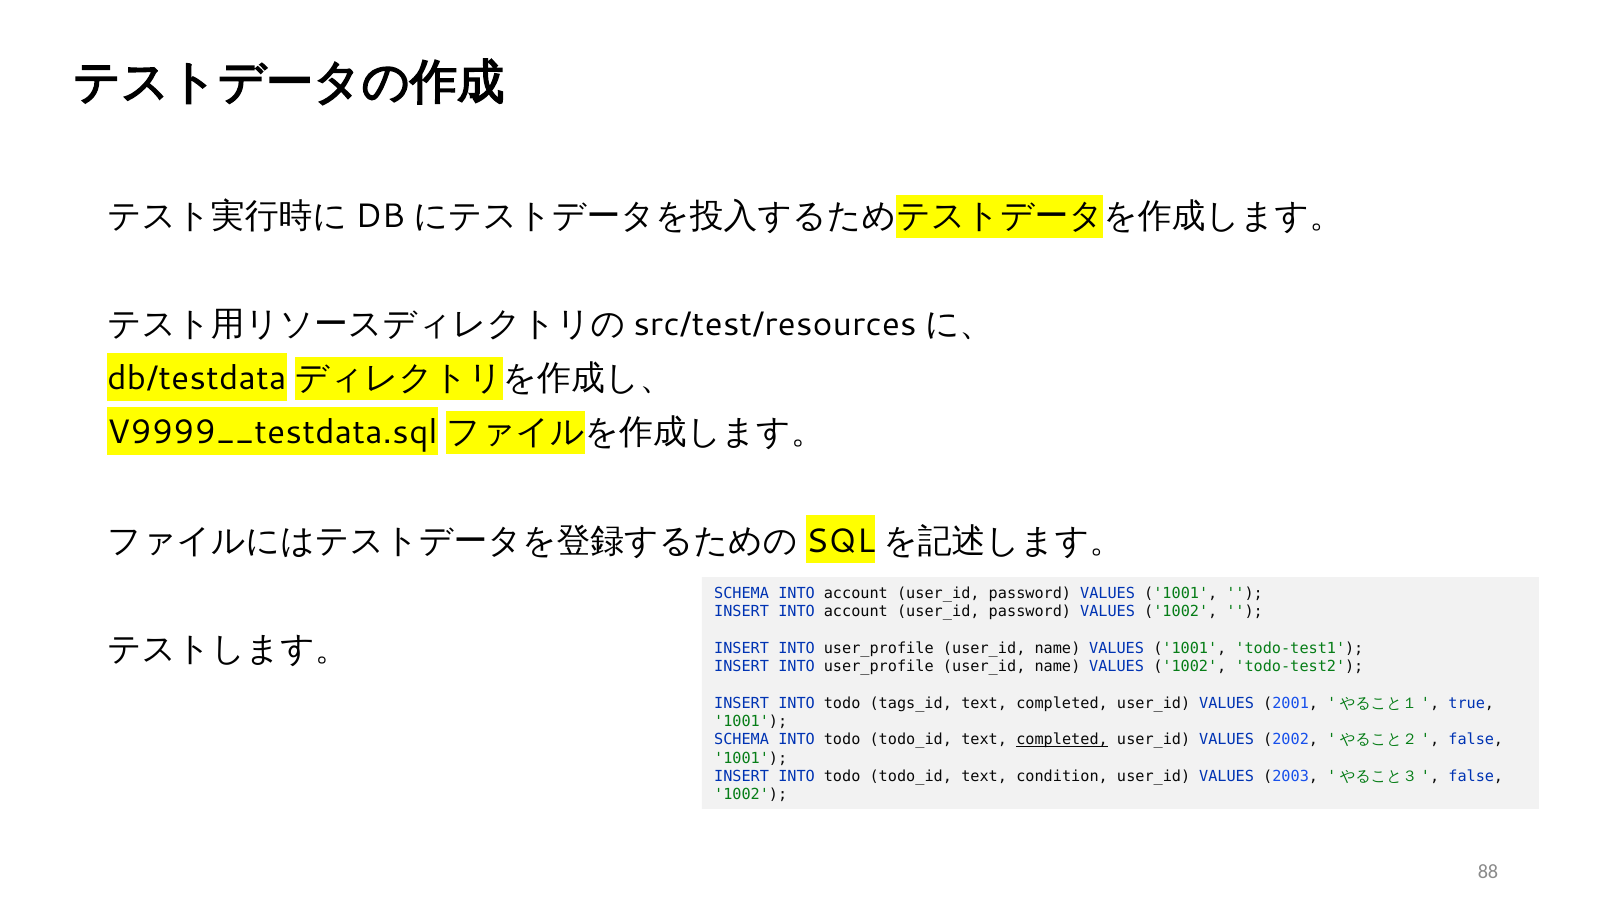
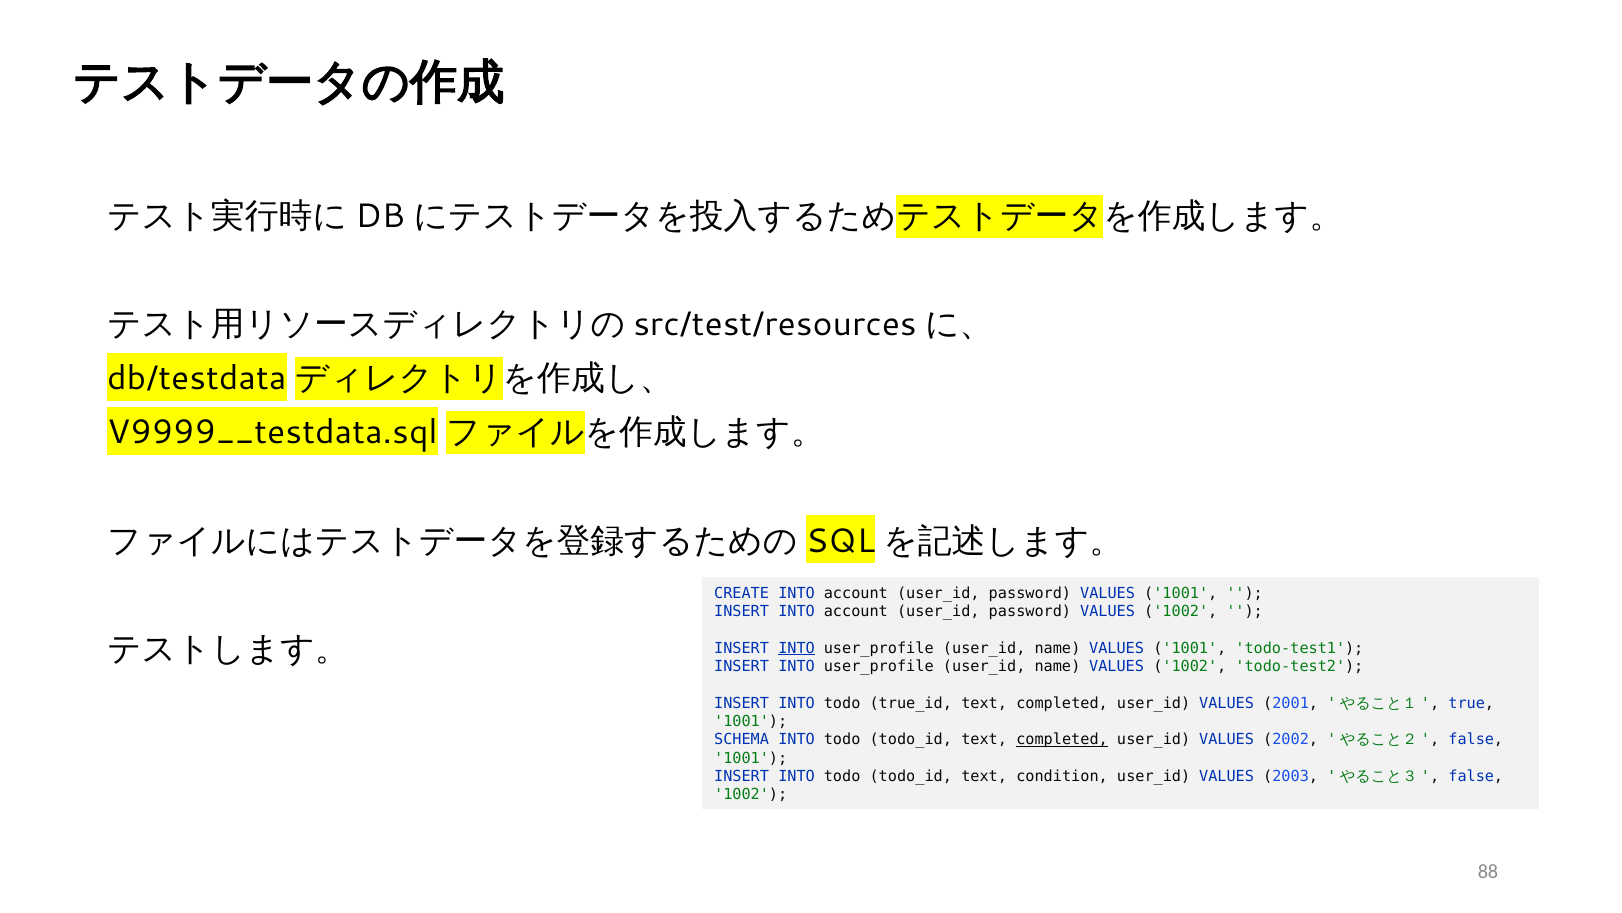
SCHEMA at (742, 593): SCHEMA -> CREATE
INTO at (797, 648) underline: none -> present
tags_id: tags_id -> true_id
